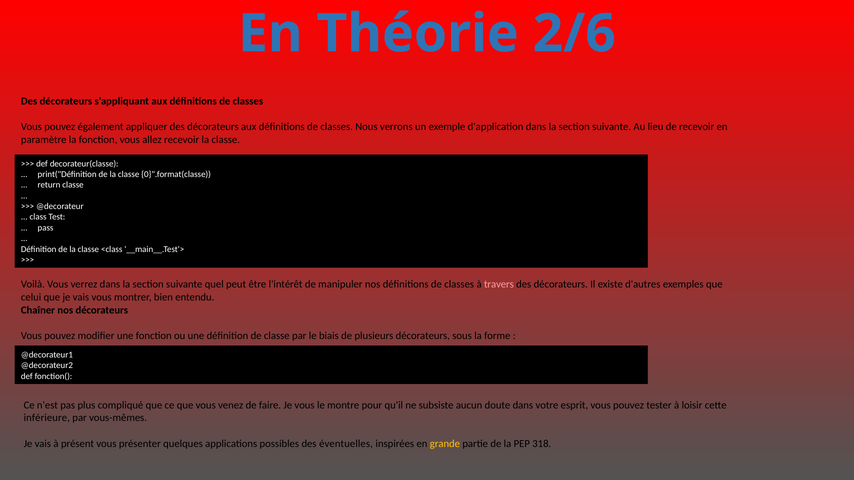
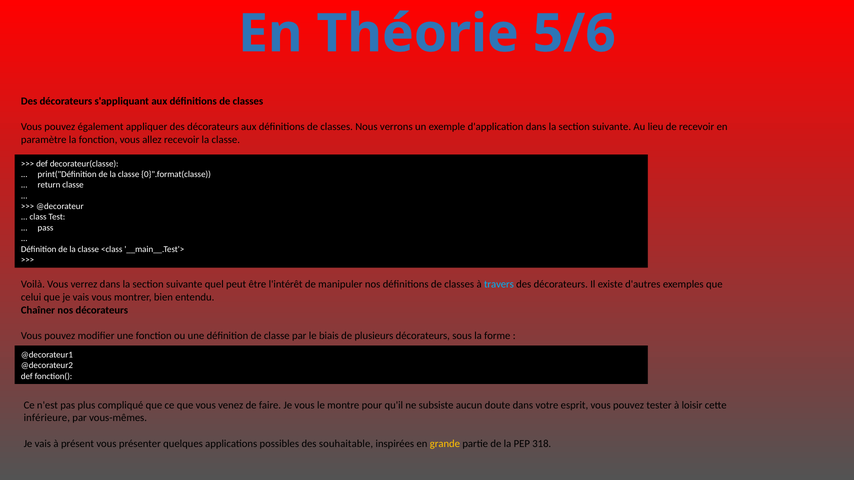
2/6: 2/6 -> 5/6
travers colour: pink -> light blue
éventuelles: éventuelles -> souhaitable
